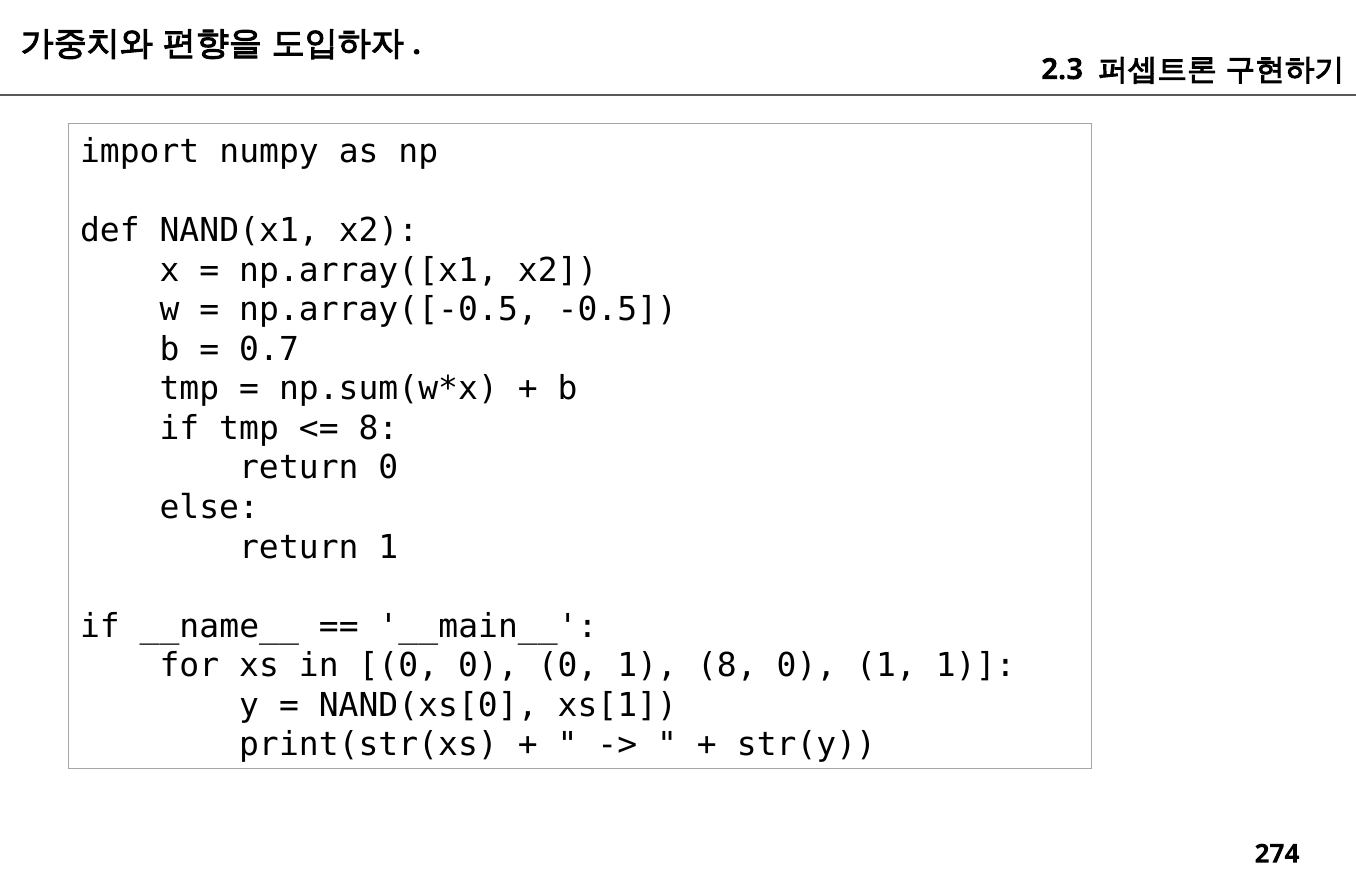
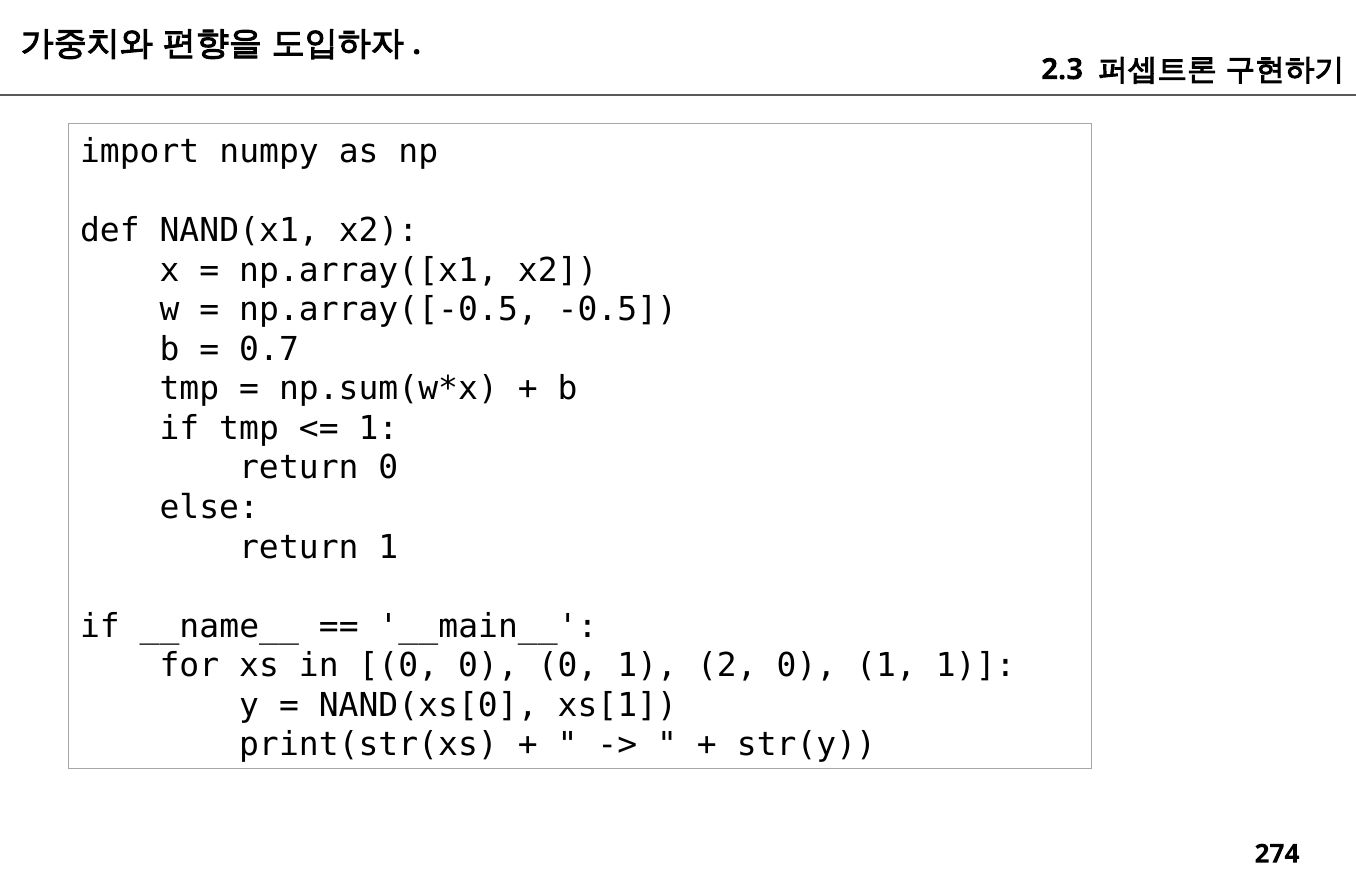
8 at (379, 429): 8 -> 1
1 8: 8 -> 2
